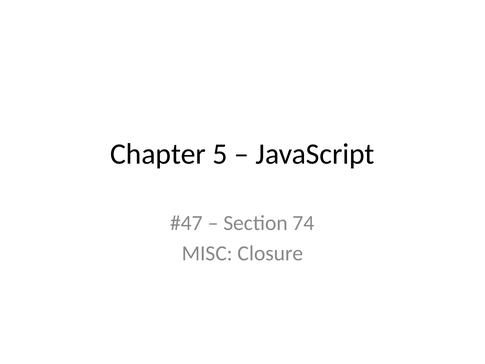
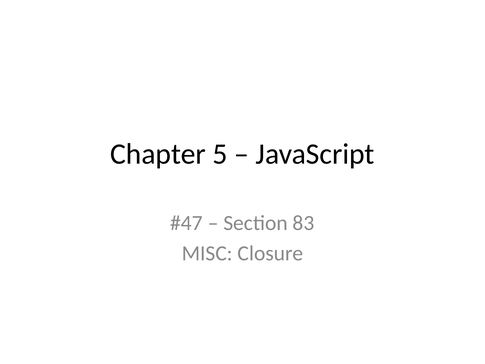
74: 74 -> 83
